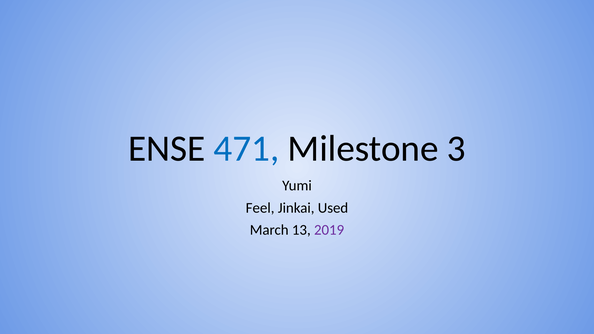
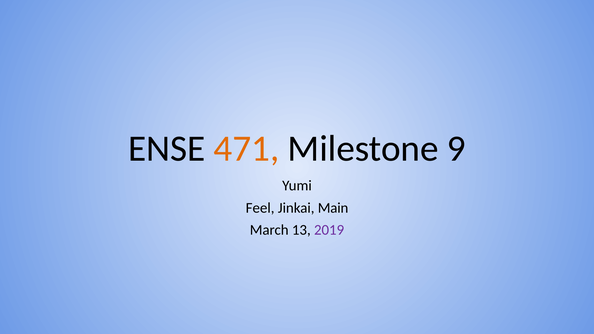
471 colour: blue -> orange
3: 3 -> 9
Used: Used -> Main
